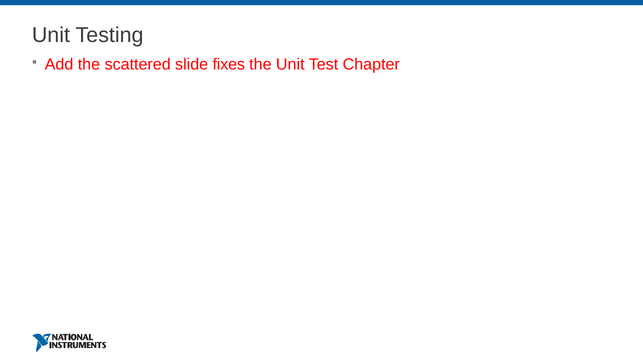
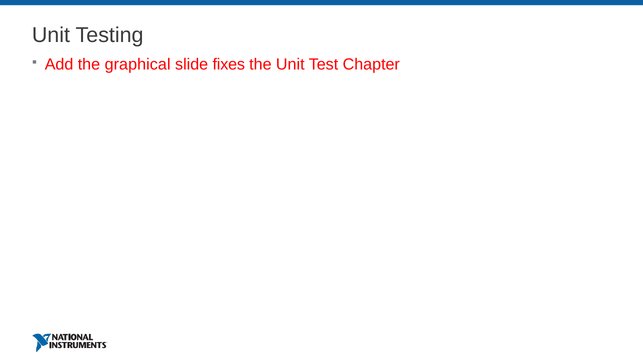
scattered: scattered -> graphical
